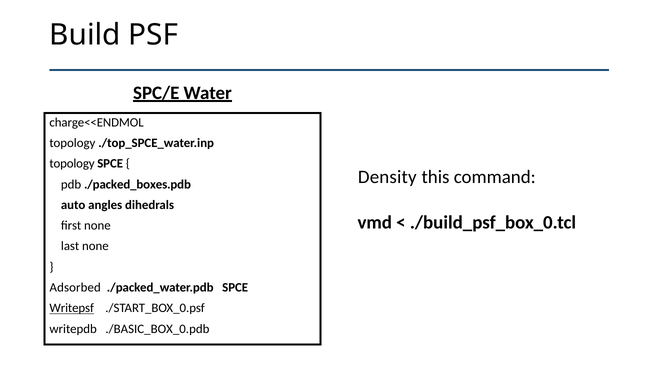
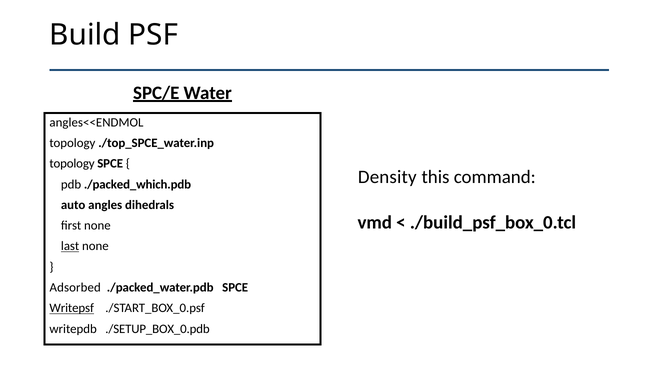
charge<<ENDMOL: charge<<ENDMOL -> angles<<ENDMOL
./packed_boxes.pdb: ./packed_boxes.pdb -> ./packed_which.pdb
last underline: none -> present
./BASIC_BOX_0.pdb: ./BASIC_BOX_0.pdb -> ./SETUP_BOX_0.pdb
